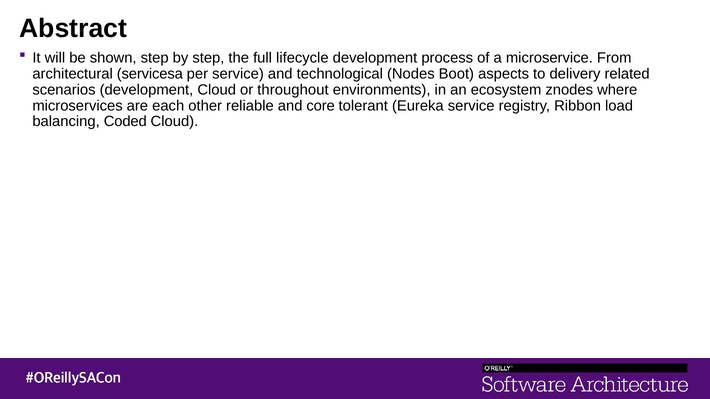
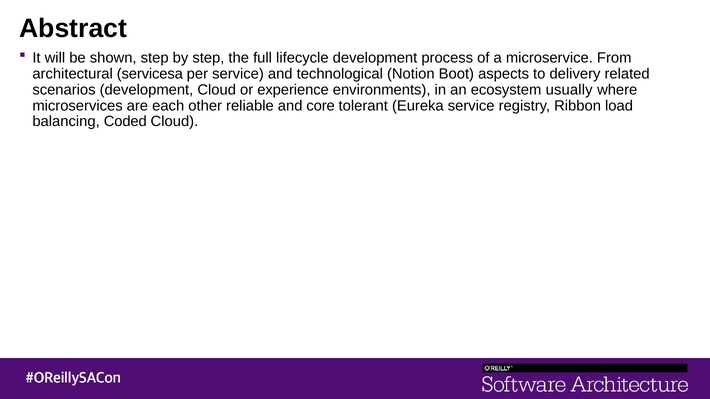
Nodes: Nodes -> Notion
throughout: throughout -> experience
znodes: znodes -> usually
